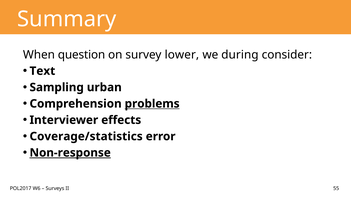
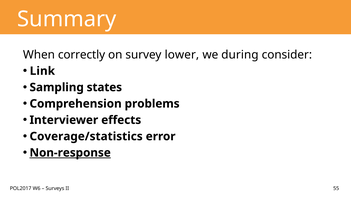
question: question -> correctly
Text: Text -> Link
urban: urban -> states
problems underline: present -> none
